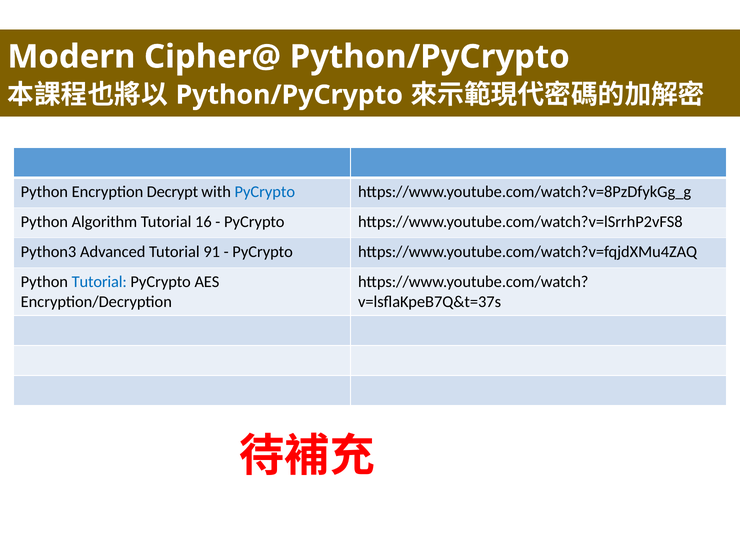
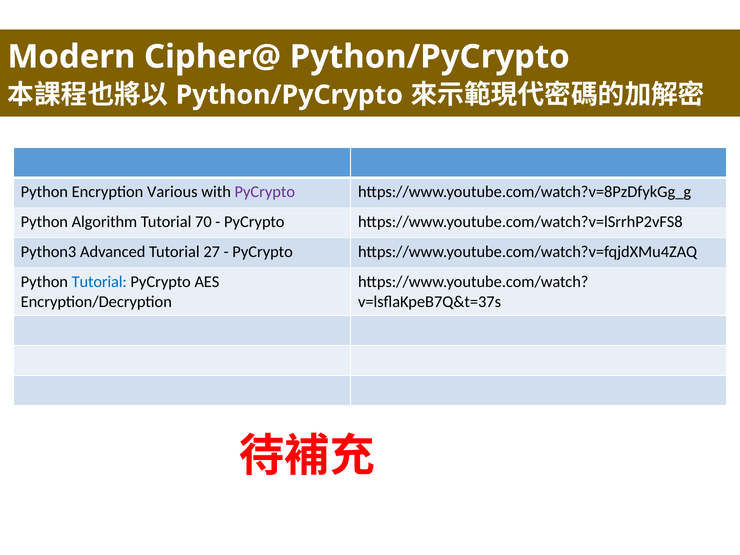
Decrypt: Decrypt -> Various
PyCrypto at (265, 192) colour: blue -> purple
16: 16 -> 70
91: 91 -> 27
